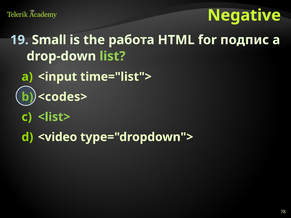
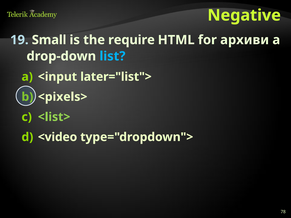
работа: работа -> require
подпис: подпис -> архиви
list colour: light green -> light blue
time="list">: time="list"> -> later="list">
<codes>: <codes> -> <pixels>
